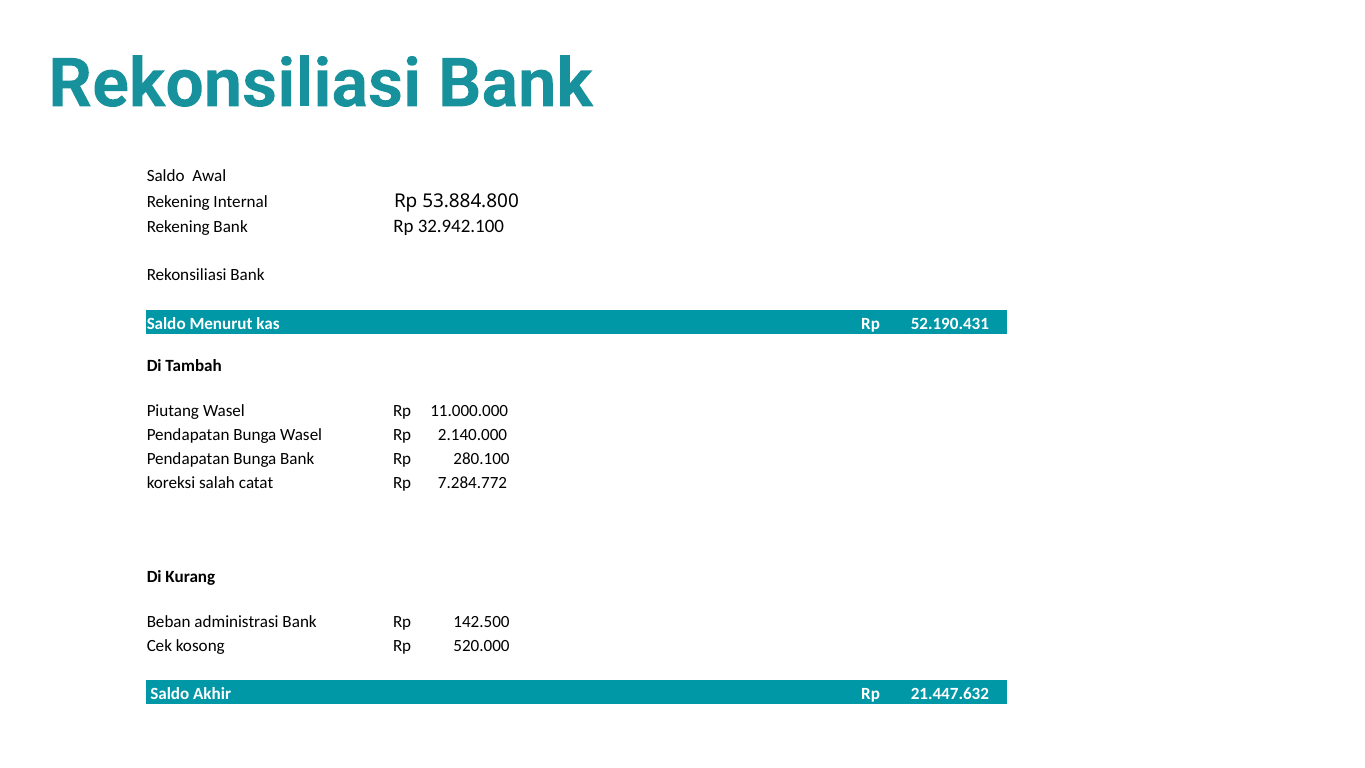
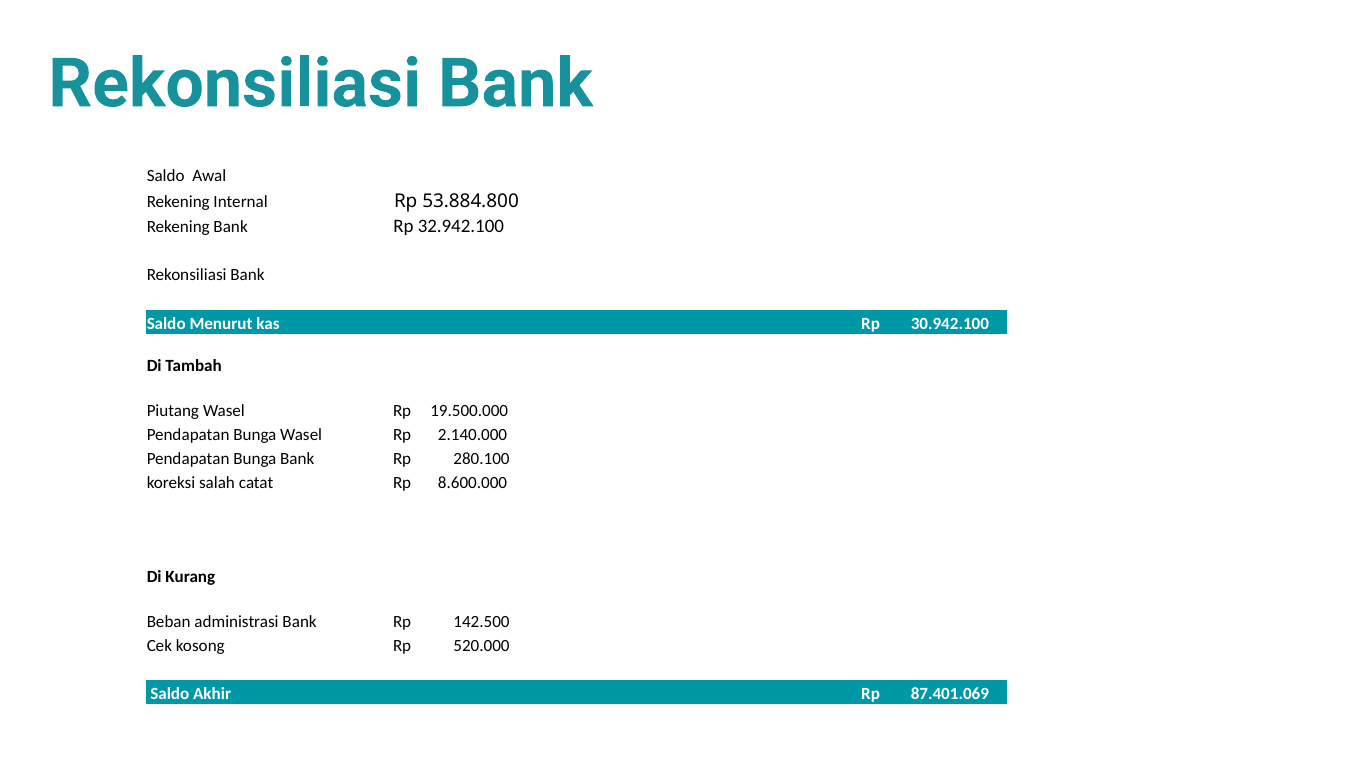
52.190.431: 52.190.431 -> 30.942.100
11.000.000: 11.000.000 -> 19.500.000
7.284.772: 7.284.772 -> 8.600.000
21.447.632: 21.447.632 -> 87.401.069
